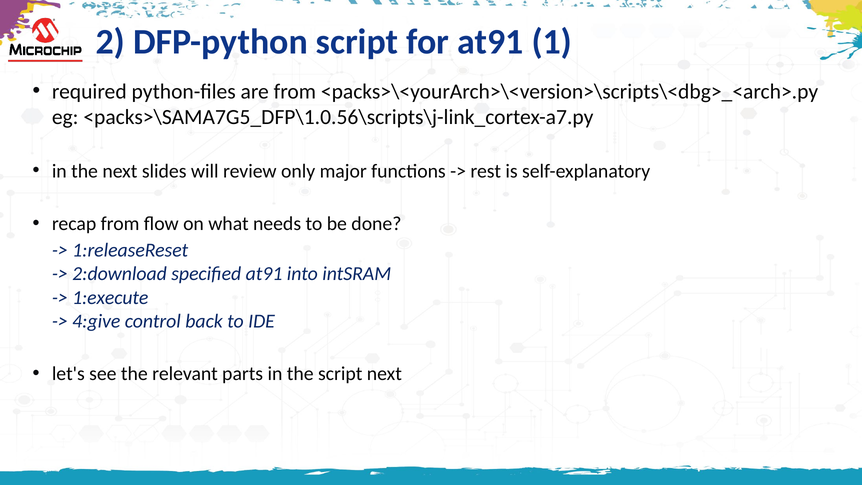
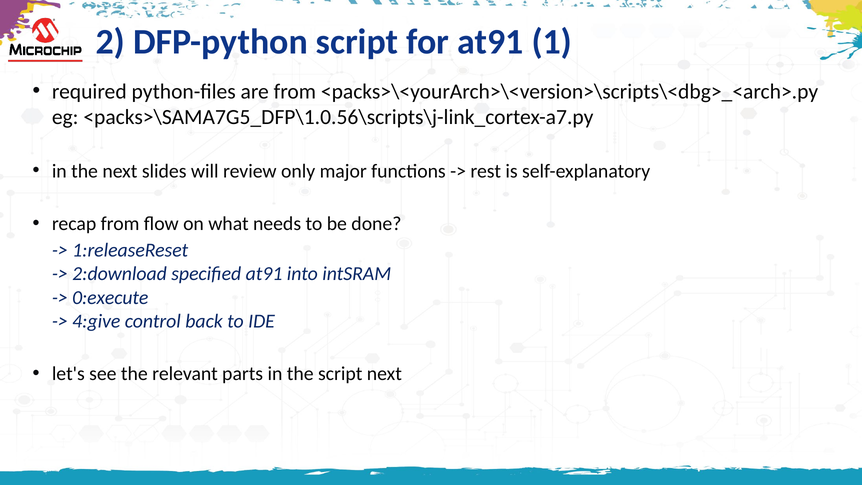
1:execute: 1:execute -> 0:execute
